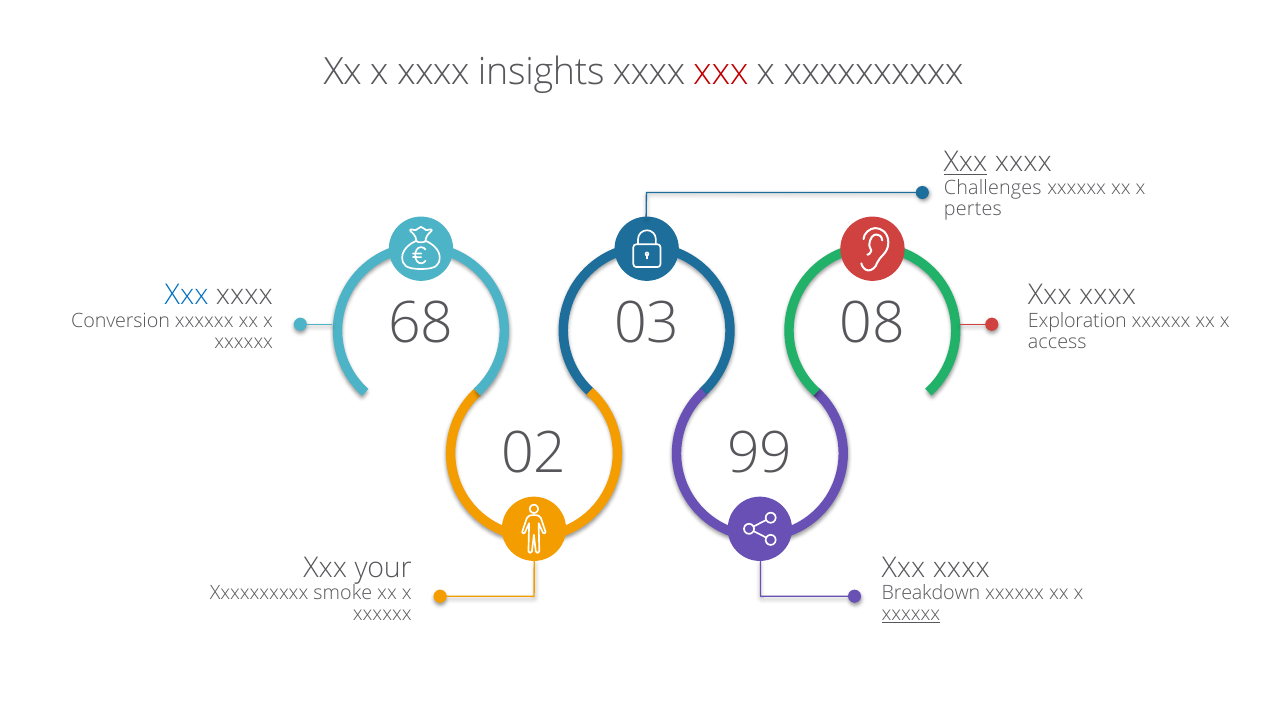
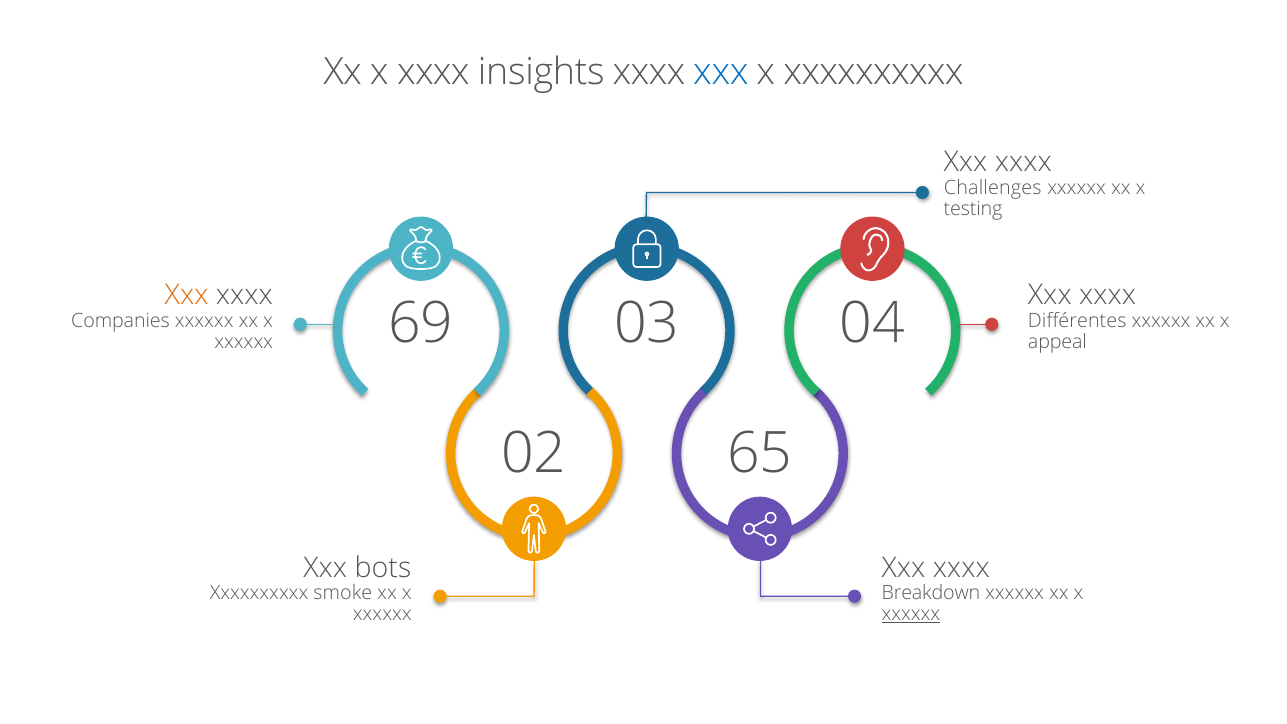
xxx at (721, 72) colour: red -> blue
Xxx at (966, 162) underline: present -> none
pertes: pertes -> testing
Xxx at (187, 295) colour: blue -> orange
08: 08 -> 04
Conversion: Conversion -> Companies
Exploration: Exploration -> Différentes
68: 68 -> 69
access: access -> appeal
99: 99 -> 65
your: your -> bots
